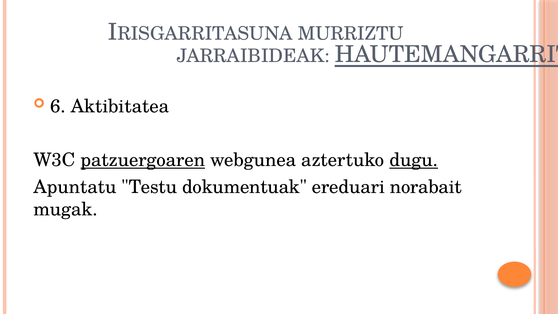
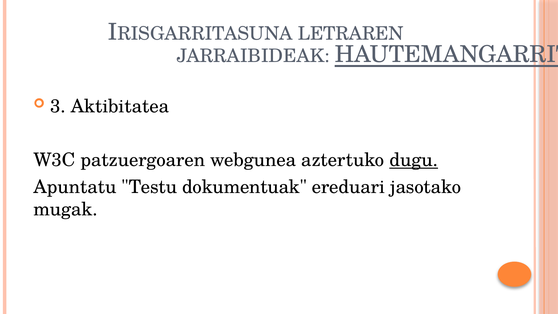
MURRIZTU: MURRIZTU -> LETRAREN
6: 6 -> 3
patzuergoaren underline: present -> none
norabait: norabait -> jasotako
